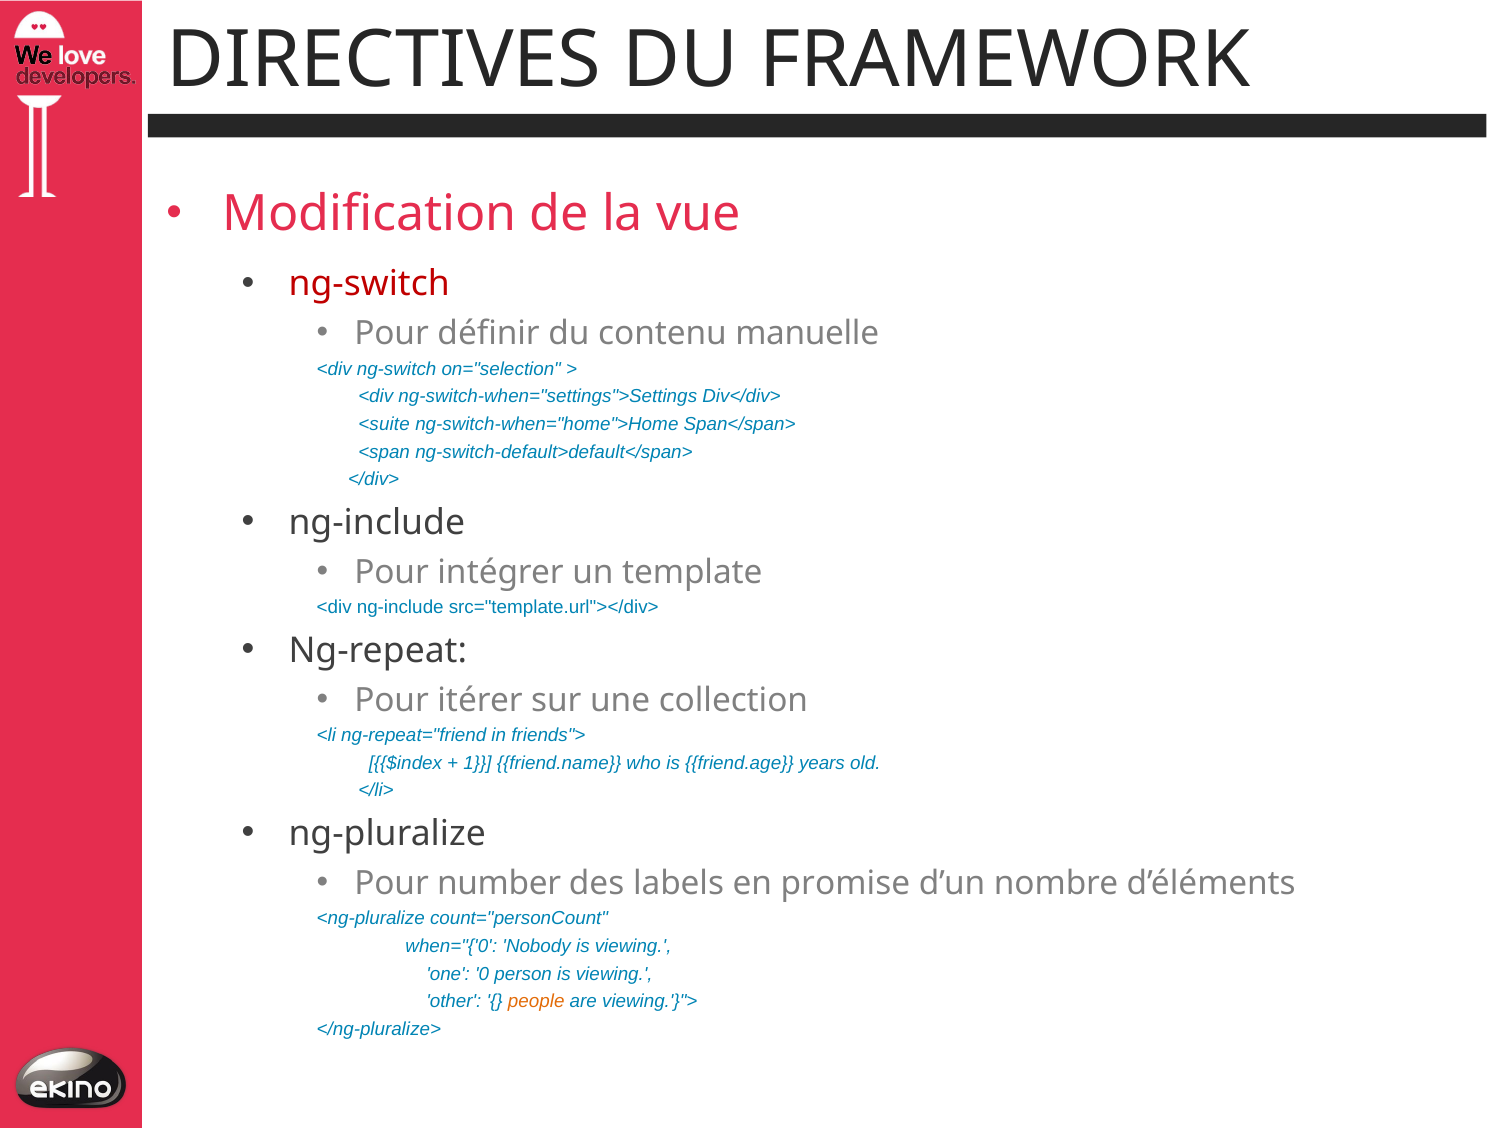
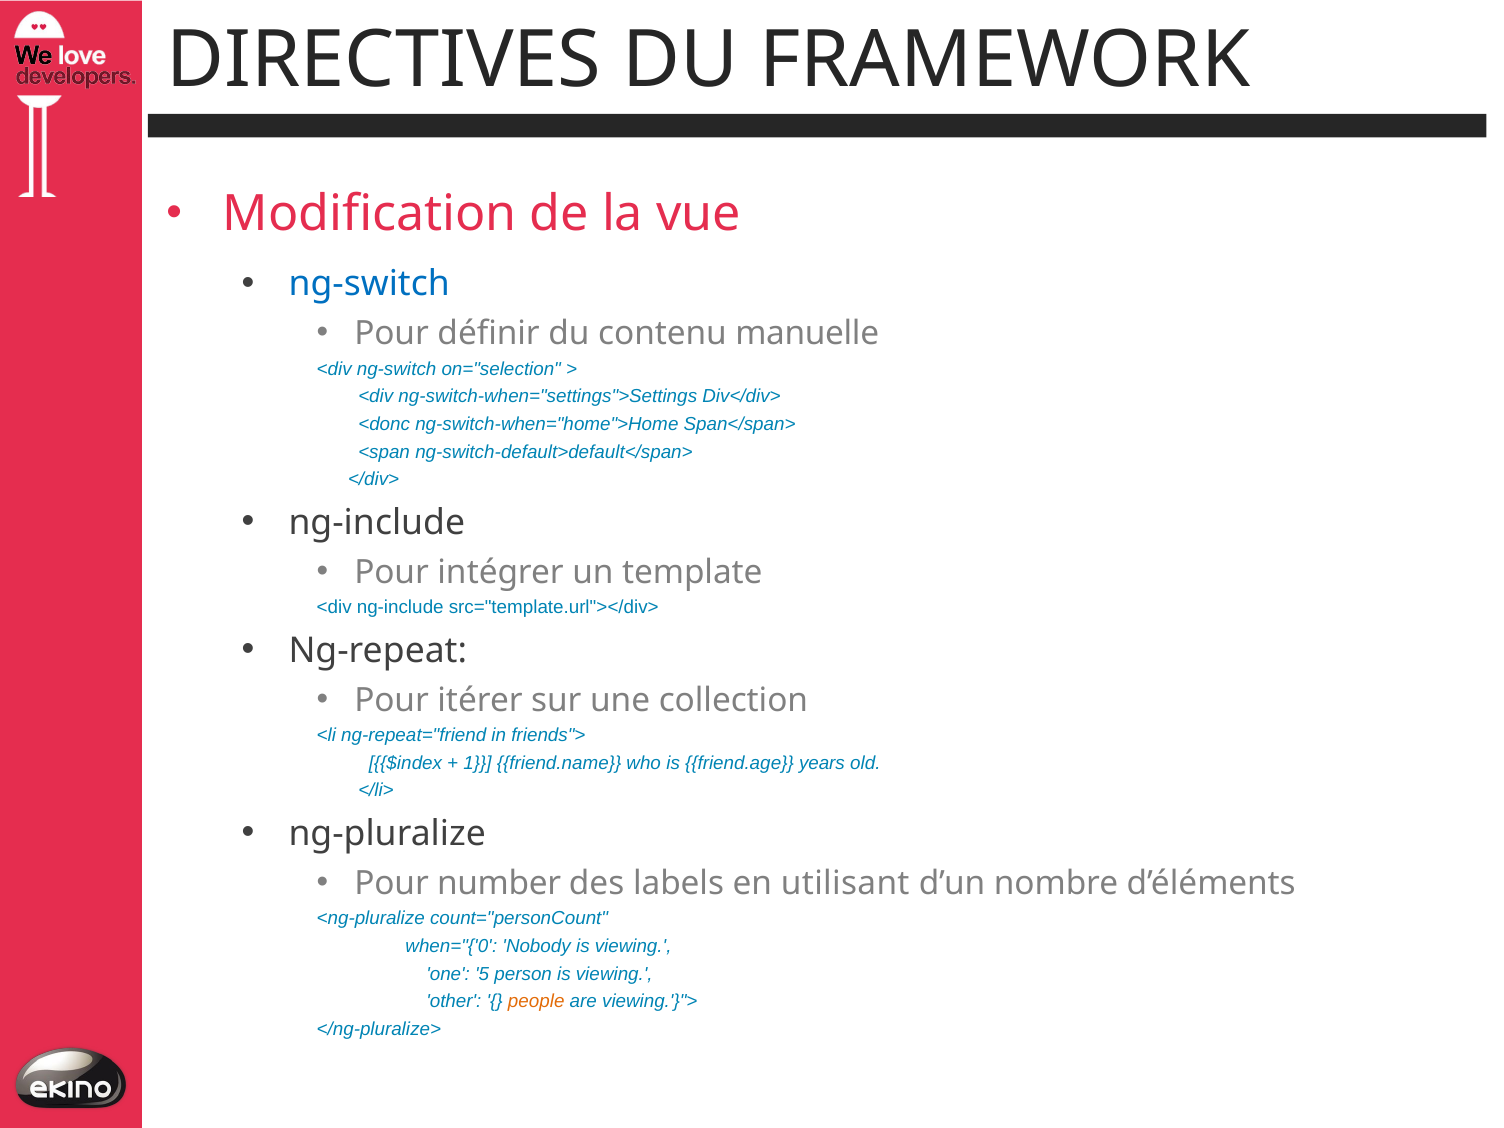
ng-switch at (369, 284) colour: red -> blue
<suite: <suite -> <donc
promise: promise -> utilisant
0: 0 -> 5
